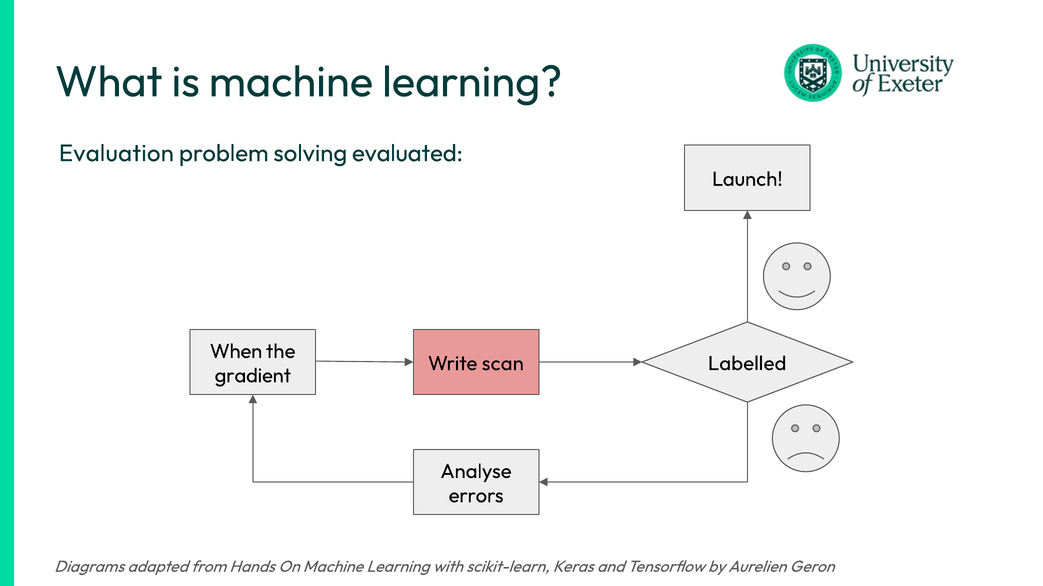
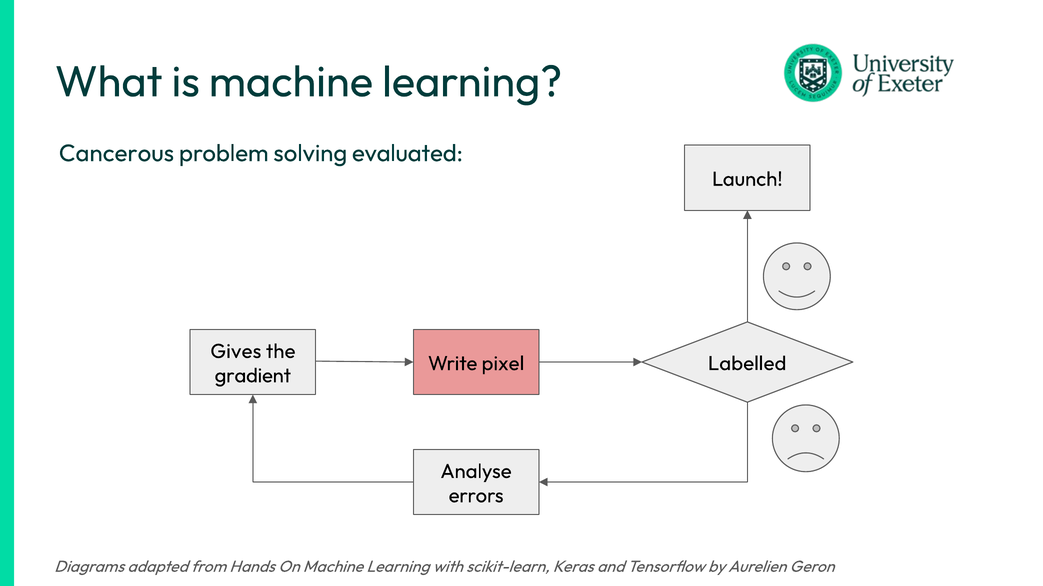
Evaluation: Evaluation -> Cancerous
When: When -> Gives
scan: scan -> pixel
